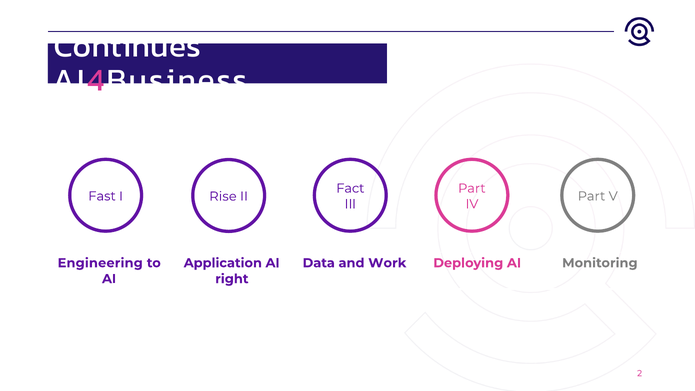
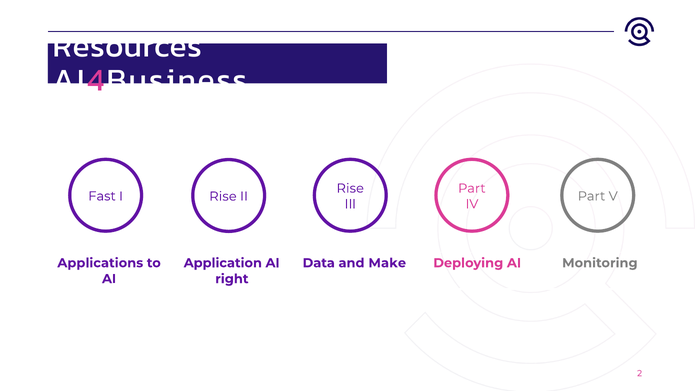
Continues: Continues -> Resources
Fact at (350, 188): Fact -> Rise
Engineering: Engineering -> Applications
Work: Work -> Make
